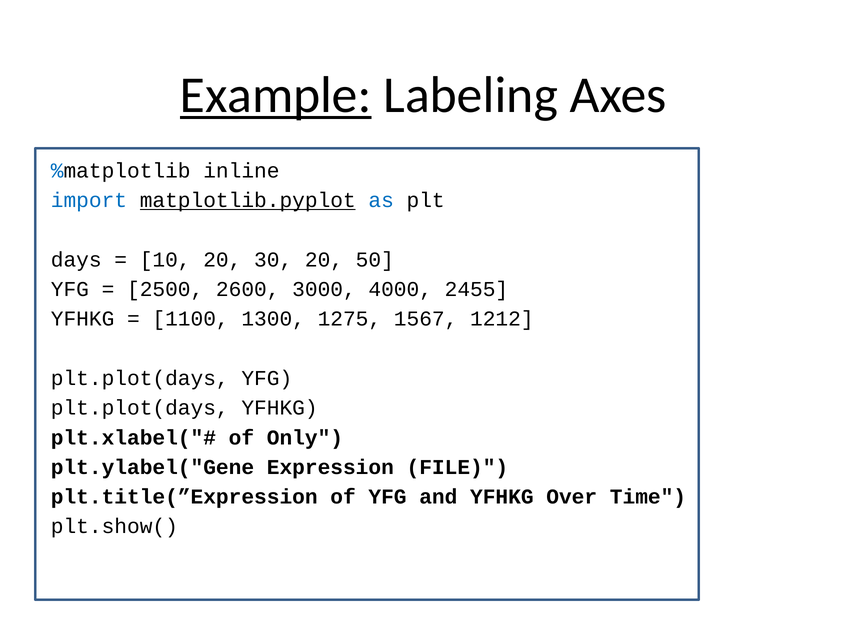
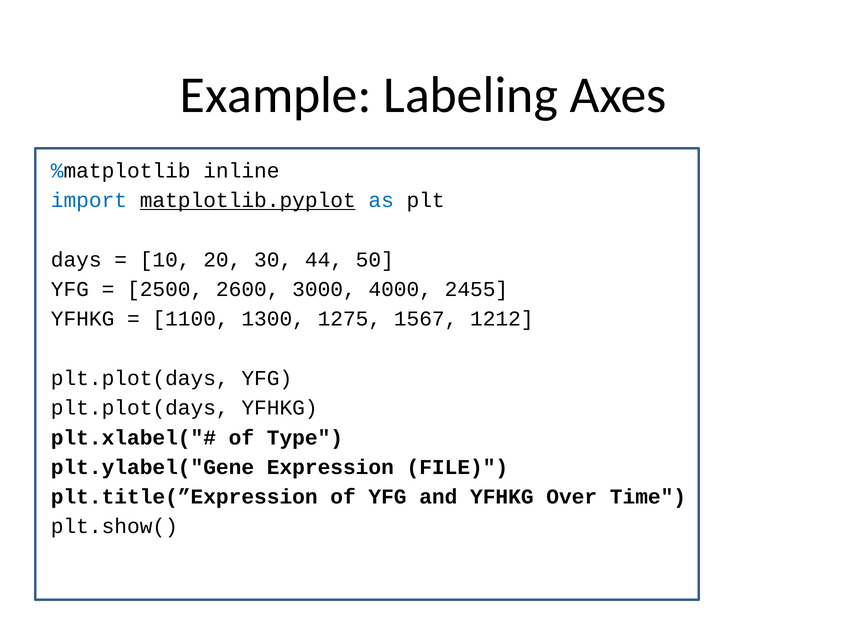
Example underline: present -> none
30 20: 20 -> 44
Only: Only -> Type
